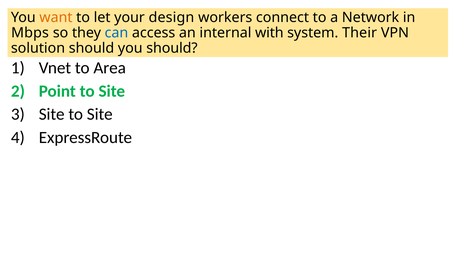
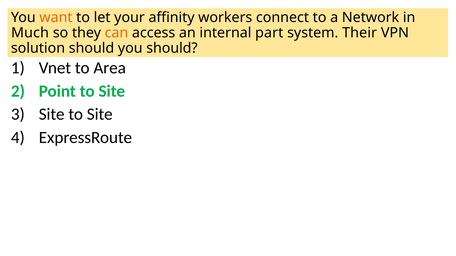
design: design -> affinity
Mbps: Mbps -> Much
can colour: blue -> orange
with: with -> part
